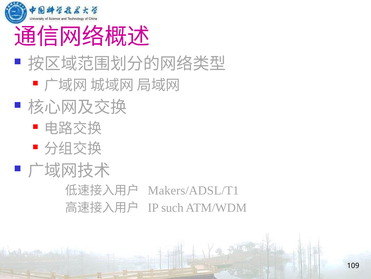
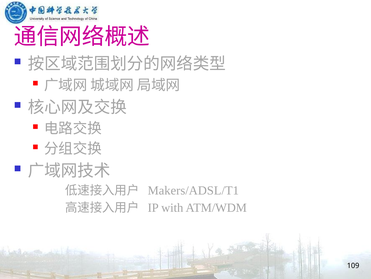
such: such -> with
